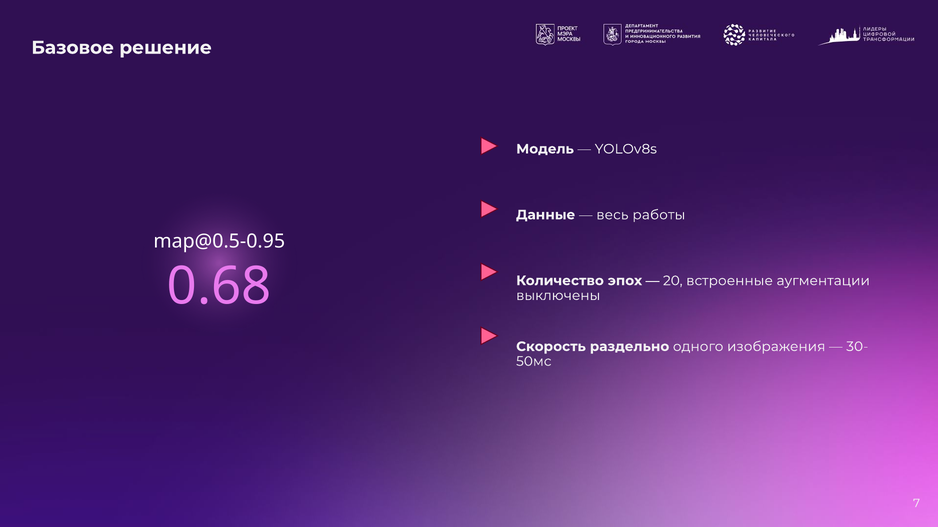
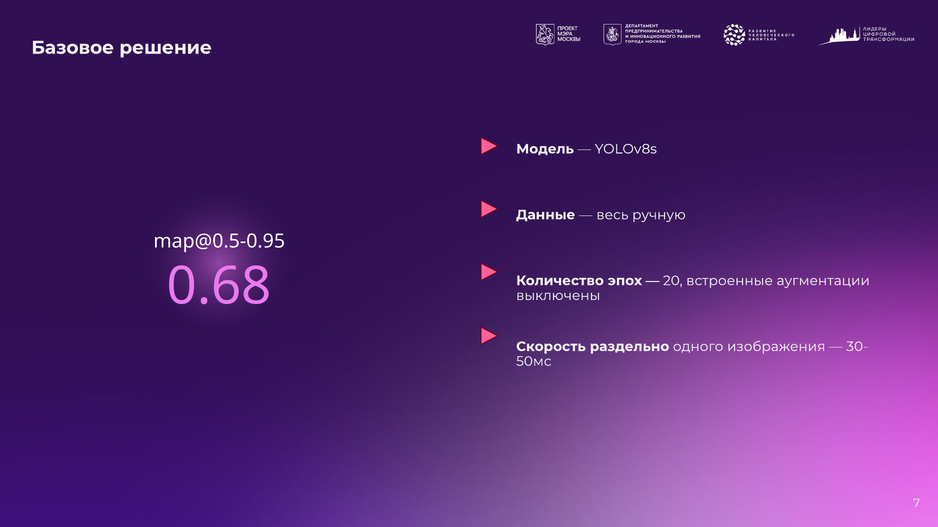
работы: работы -> ручную
